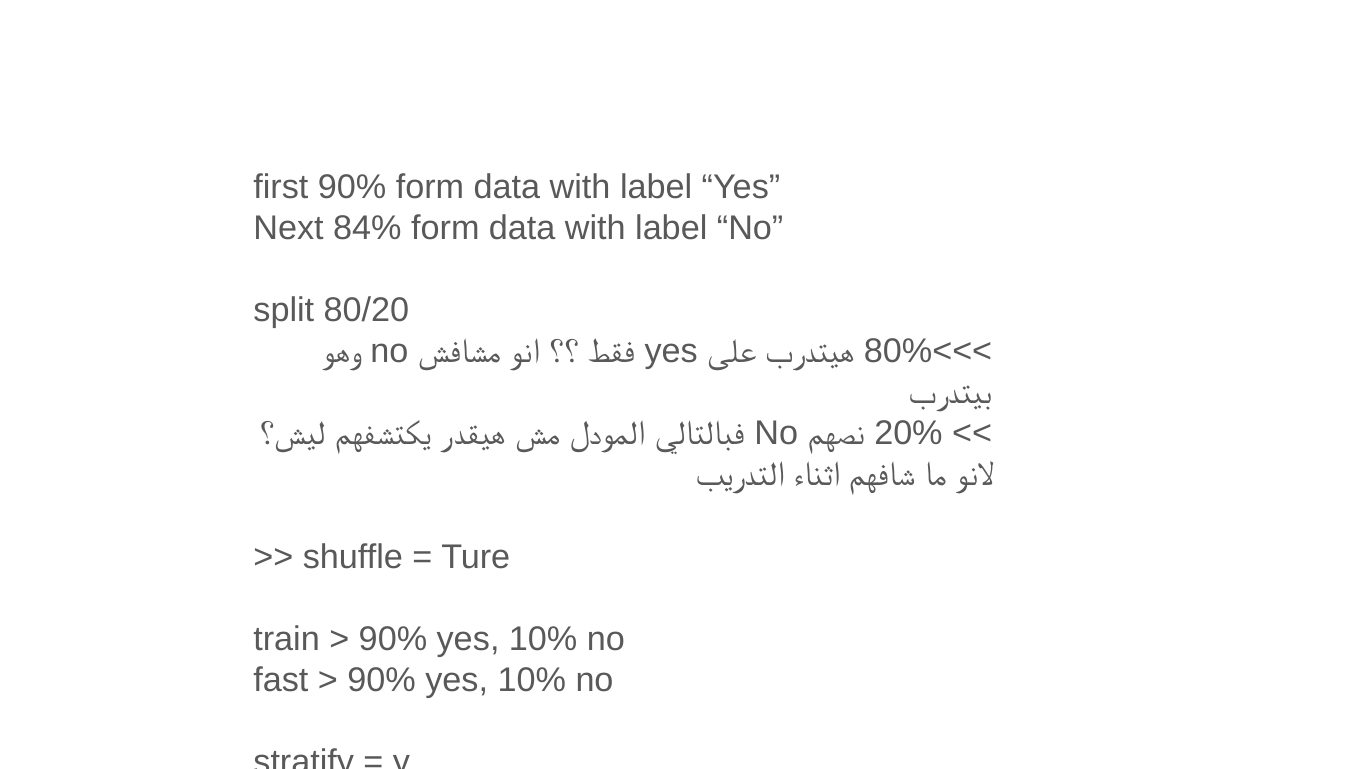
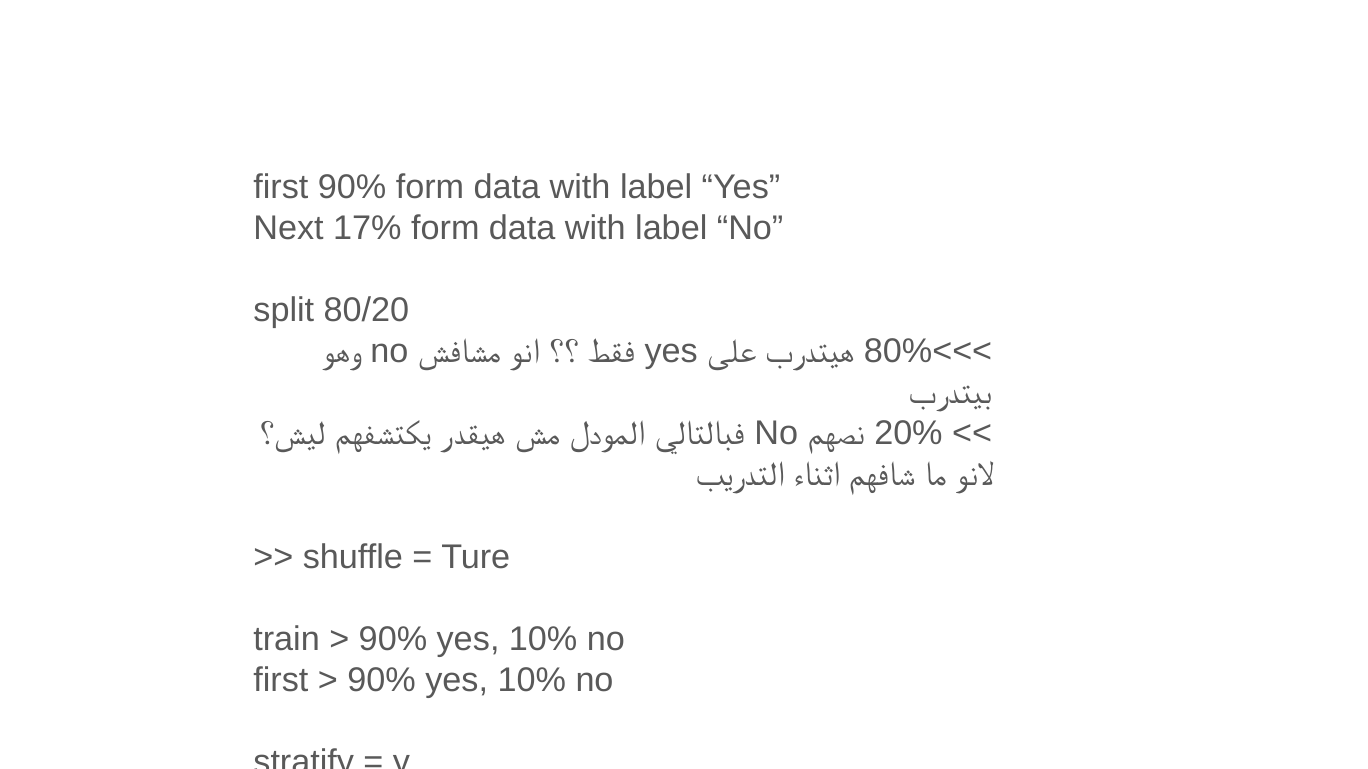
84%: 84% -> 17%
fast at (281, 680): fast -> first
